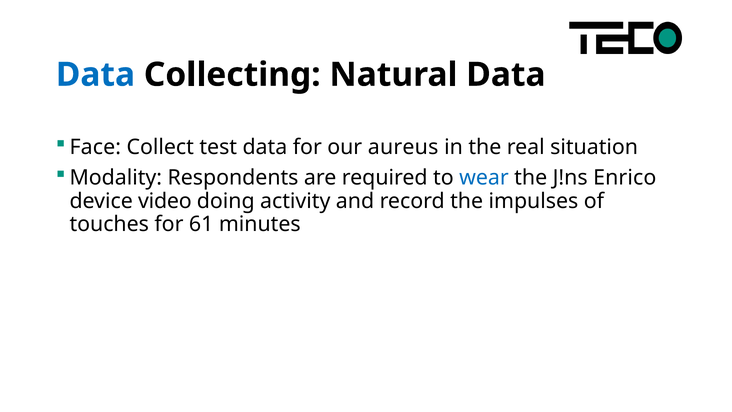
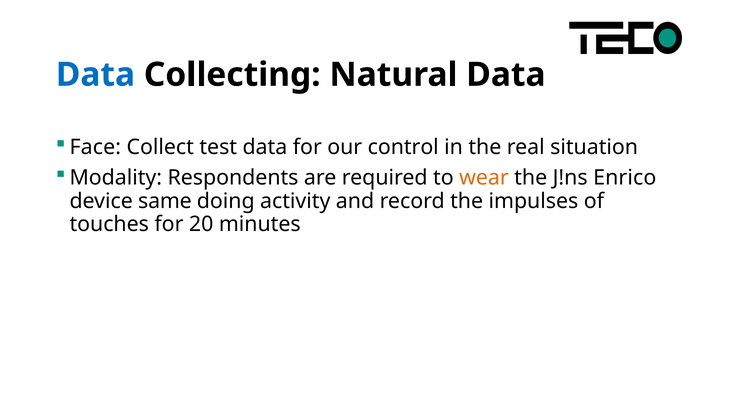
aureus: aureus -> control
wear colour: blue -> orange
video: video -> same
61: 61 -> 20
